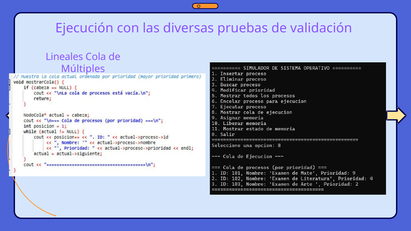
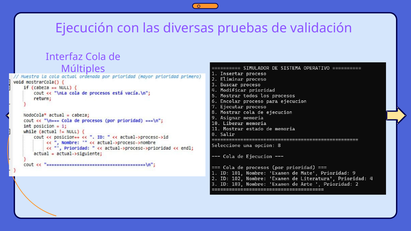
Lineales: Lineales -> Interfaz
